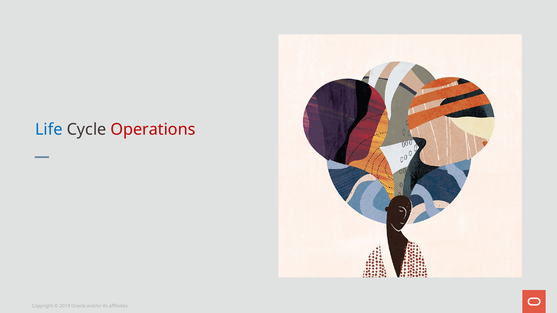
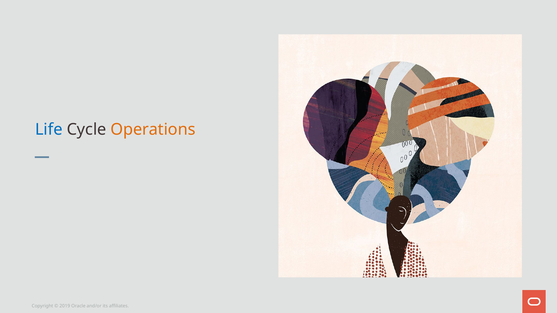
Operations colour: red -> orange
